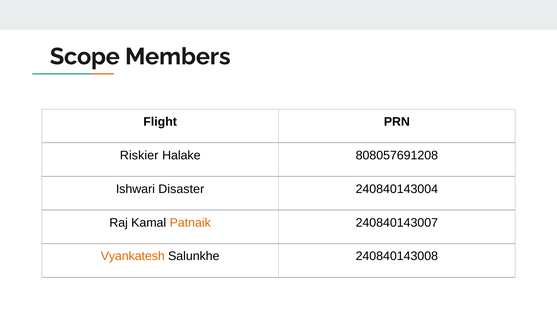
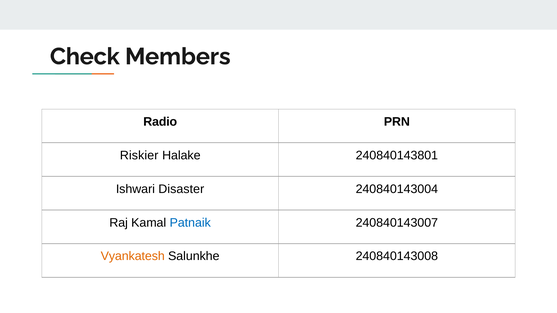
Scope: Scope -> Check
Flight: Flight -> Radio
808057691208: 808057691208 -> 240840143801
Patnaik colour: orange -> blue
